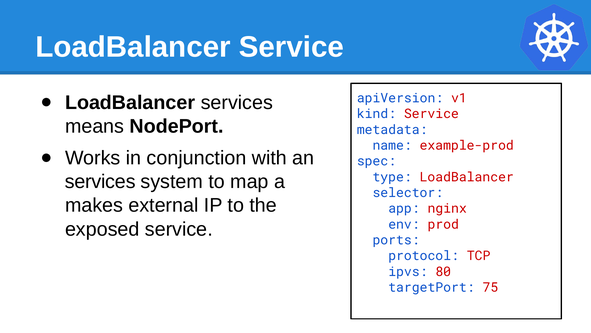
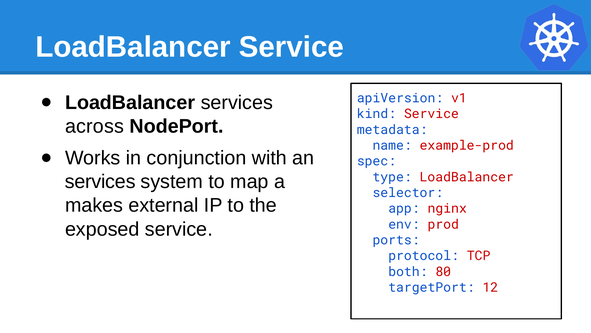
means: means -> across
ipvs: ipvs -> both
75: 75 -> 12
